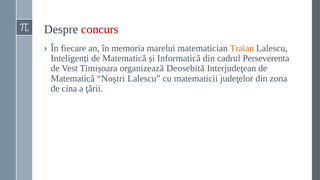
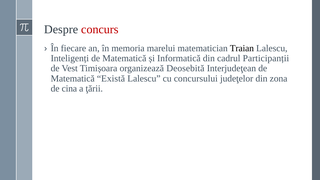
Traian colour: orange -> black
Perseverenta: Perseverenta -> Participanții
Noştri: Noştri -> Există
matematicii: matematicii -> concursului
